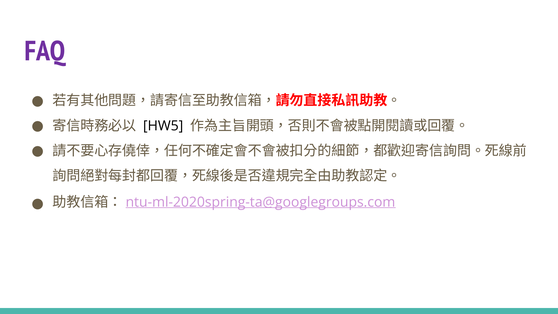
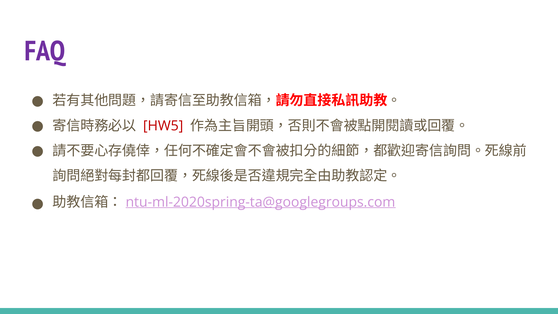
HW5 colour: black -> red
